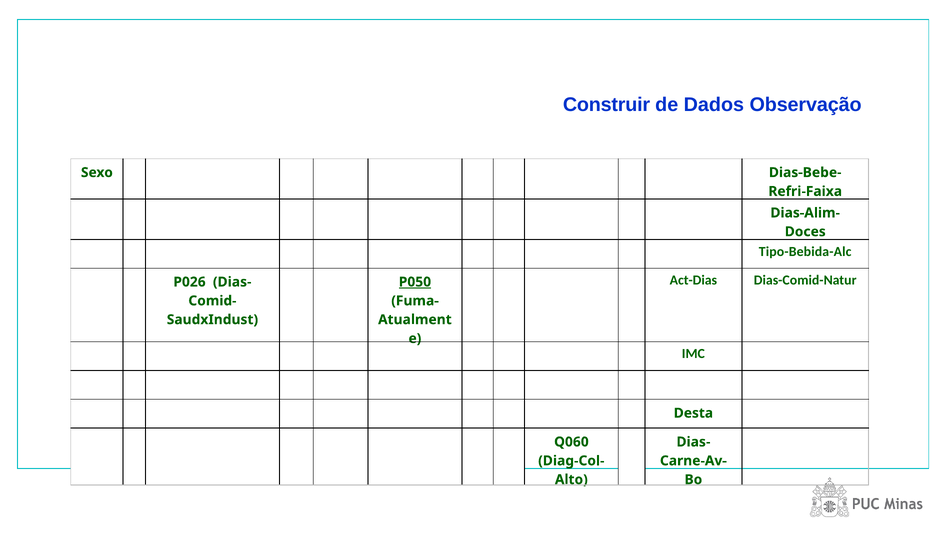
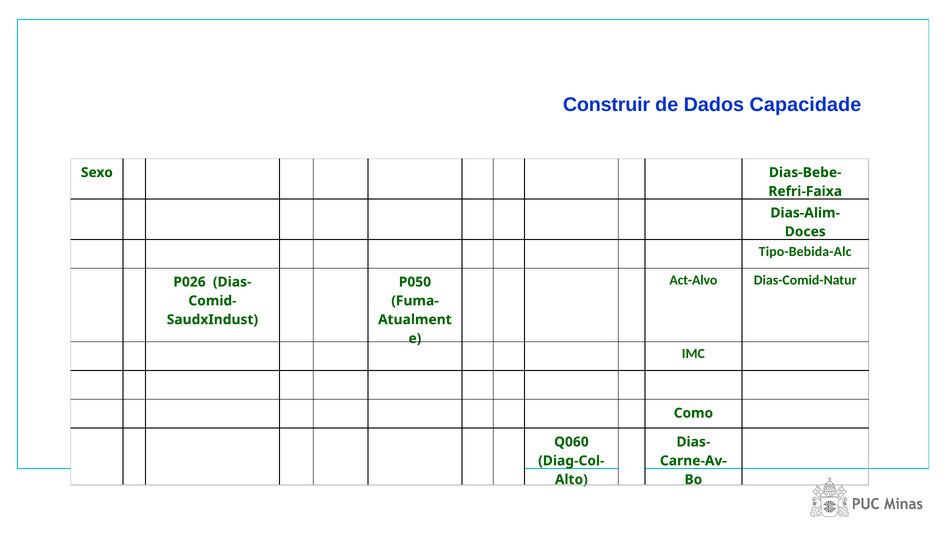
Observação: Observação -> Capacidade
Act-Dias: Act-Dias -> Act-Alvo
P050 underline: present -> none
Desta: Desta -> Como
